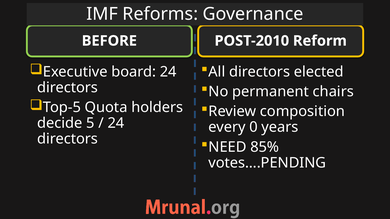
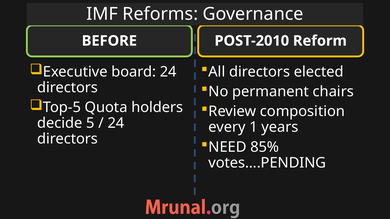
0: 0 -> 1
